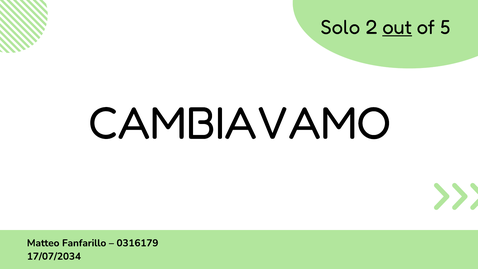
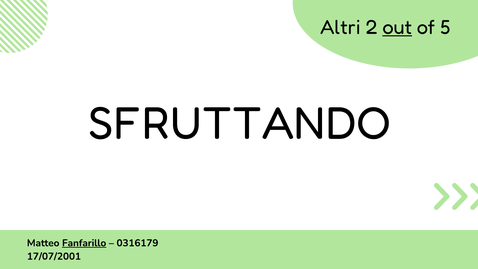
Solo: Solo -> Altri
CAMBIAVAMO: CAMBIAVAMO -> SFRUTTANDO
Fanfarillo underline: none -> present
17/07/2034: 17/07/2034 -> 17/07/2001
